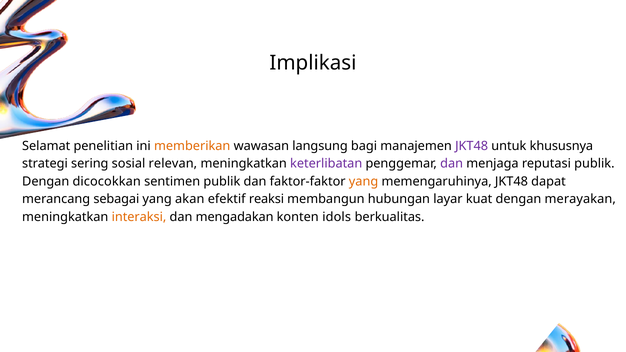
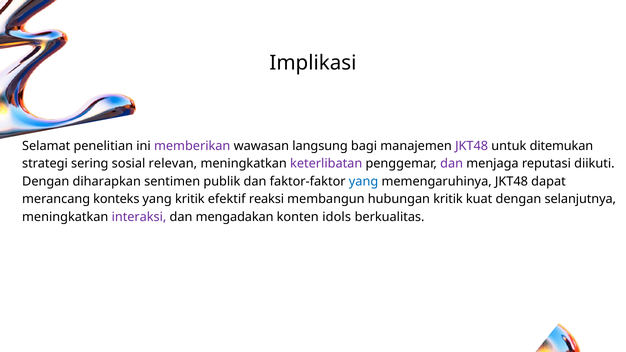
memberikan colour: orange -> purple
khususnya: khususnya -> ditemukan
reputasi publik: publik -> diikuti
dicocokkan: dicocokkan -> diharapkan
yang at (364, 182) colour: orange -> blue
sebagai: sebagai -> konteks
yang akan: akan -> kritik
hubungan layar: layar -> kritik
merayakan: merayakan -> selanjutnya
interaksi colour: orange -> purple
